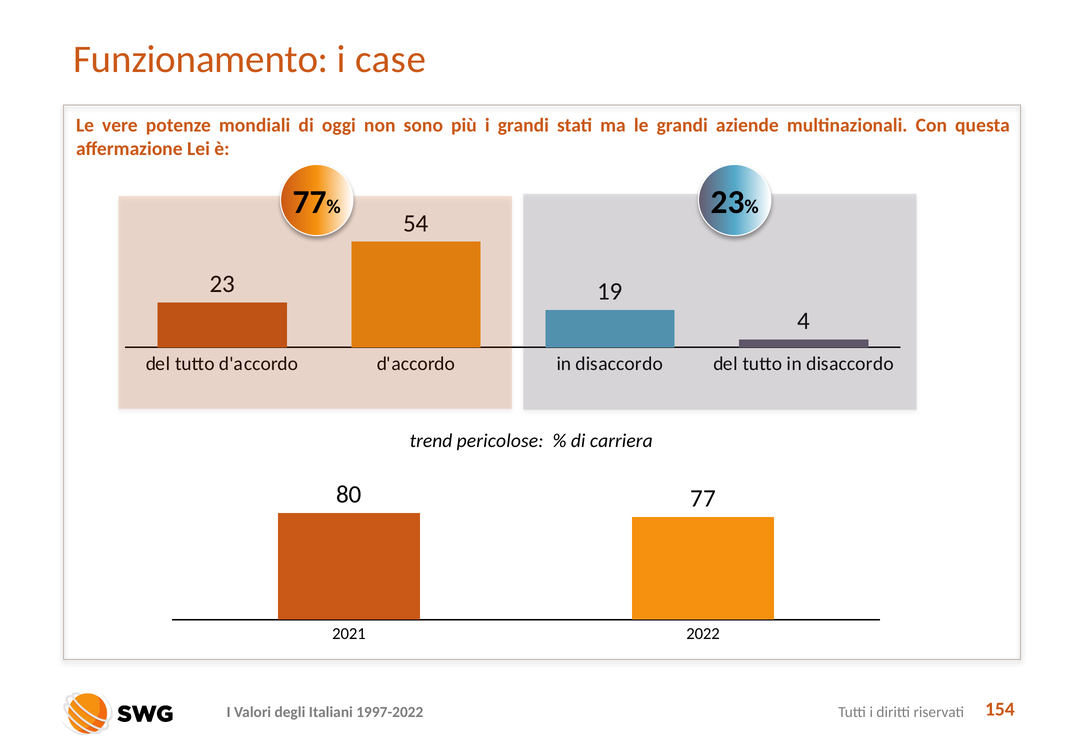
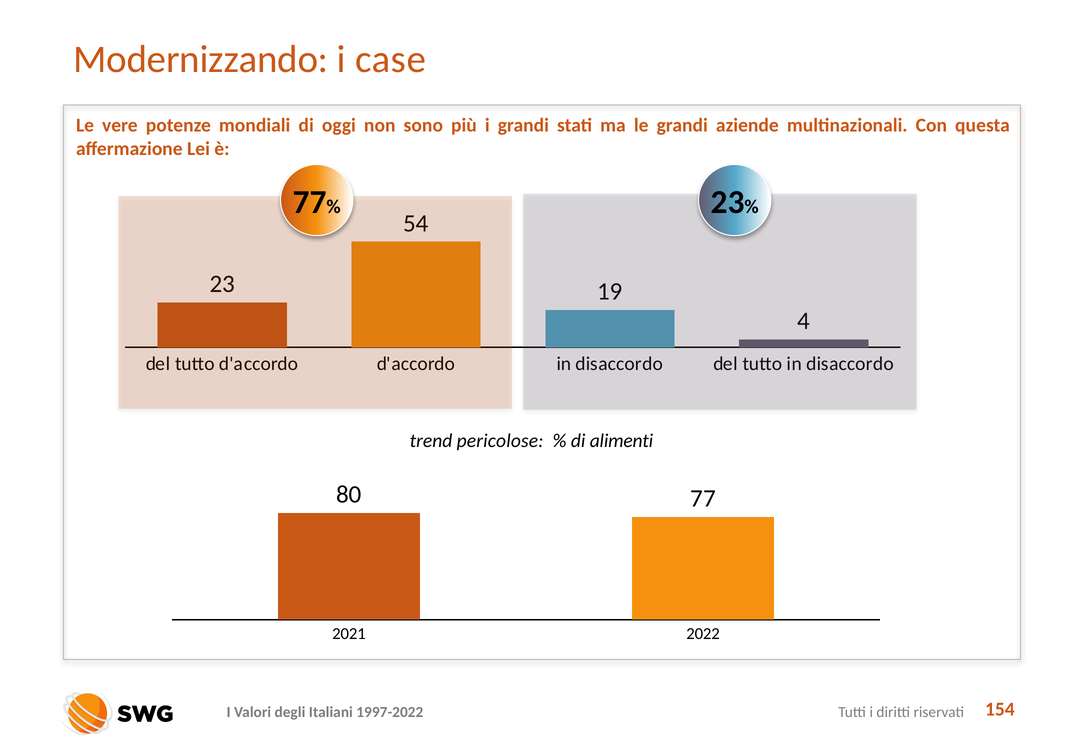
Funzionamento: Funzionamento -> Modernizzando
carriera: carriera -> alimenti
